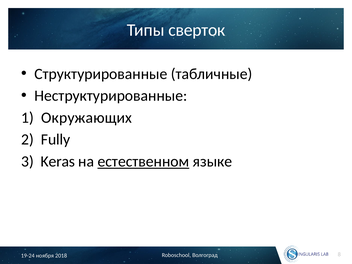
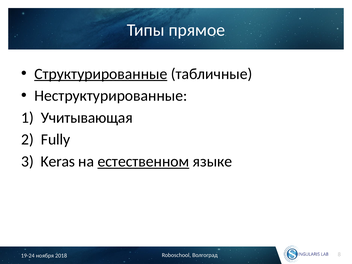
сверток: сверток -> прямое
Структурированные underline: none -> present
Окружающих: Окружающих -> Учитывающая
